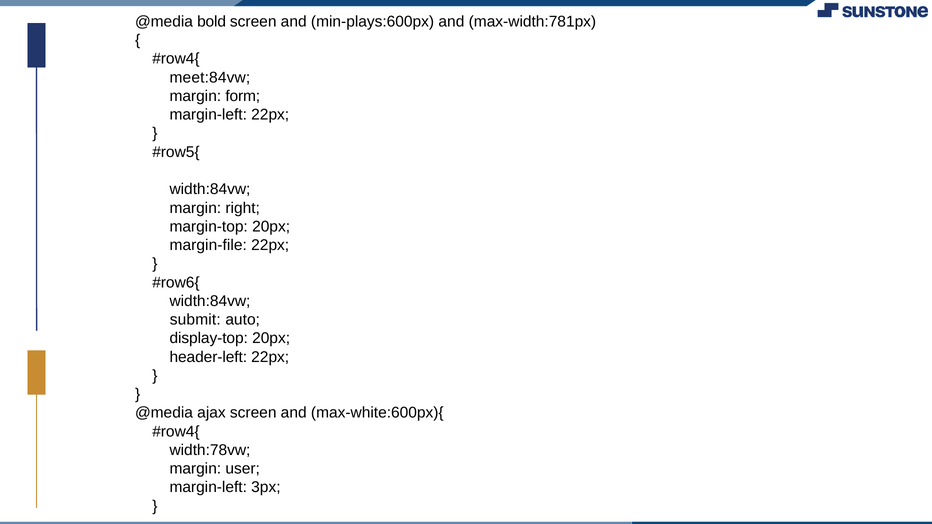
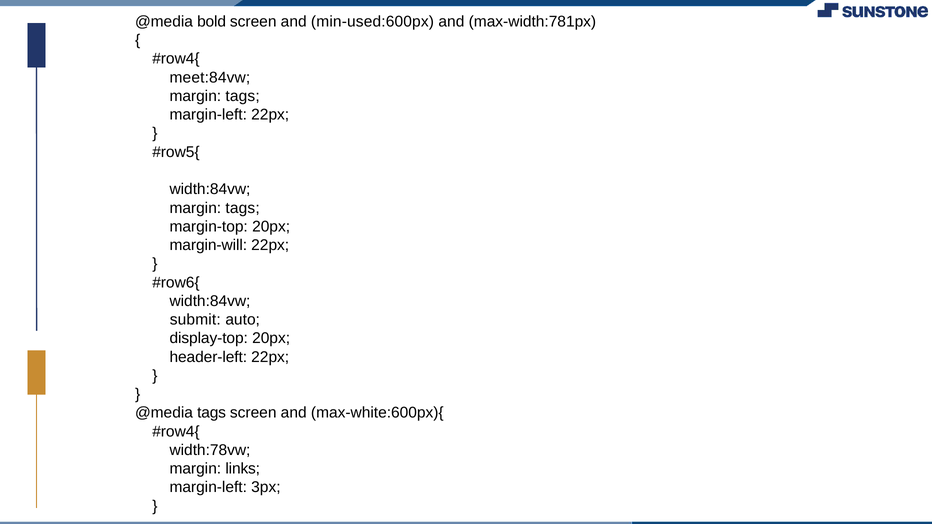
min-plays:600px: min-plays:600px -> min-used:600px
form at (243, 96): form -> tags
right at (243, 208): right -> tags
margin-file: margin-file -> margin-will
@media ajax: ajax -> tags
user: user -> links
